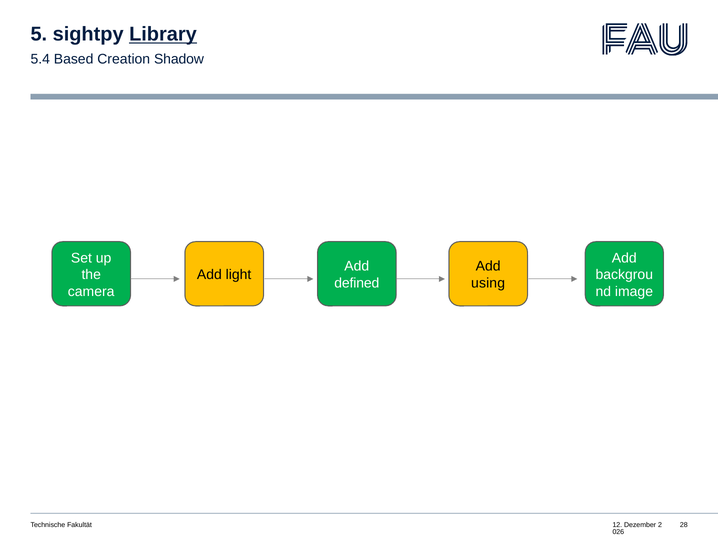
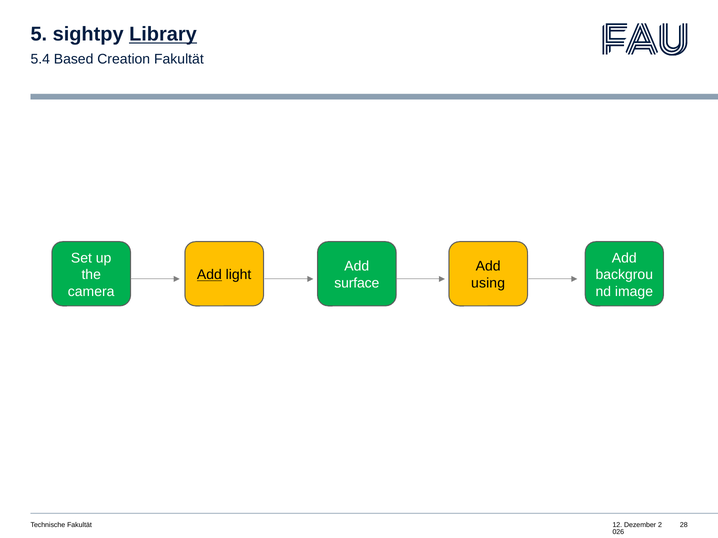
Creation Shadow: Shadow -> Fakultät
Add at (209, 275) underline: none -> present
defined: defined -> surface
